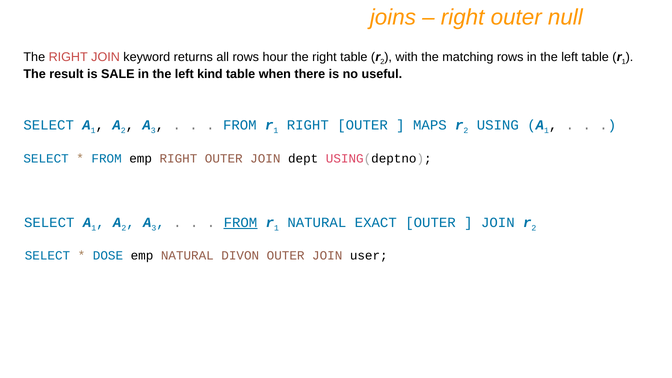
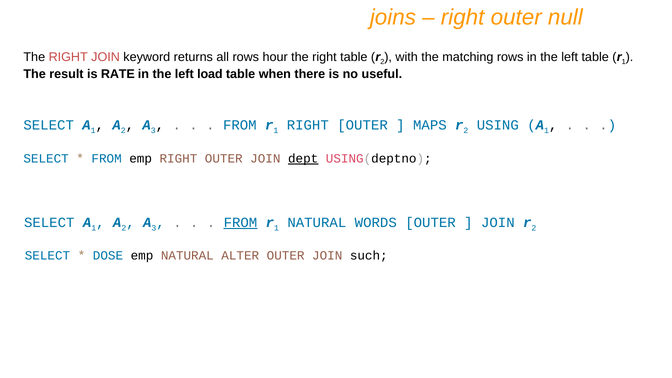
SALE: SALE -> RATE
kind: kind -> load
dept underline: none -> present
EXACT: EXACT -> WORDS
DIVON: DIVON -> ALTER
user: user -> such
